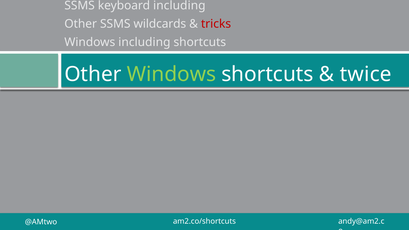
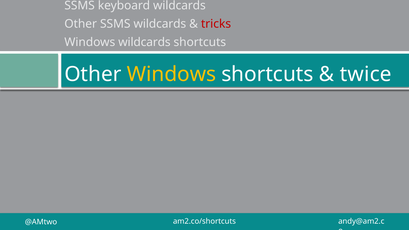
keyboard including: including -> wildcards
Windows including: including -> wildcards
Windows at (171, 74) colour: light green -> yellow
